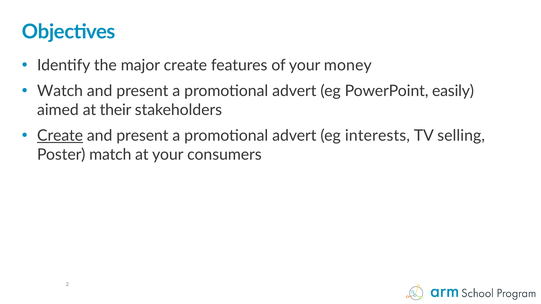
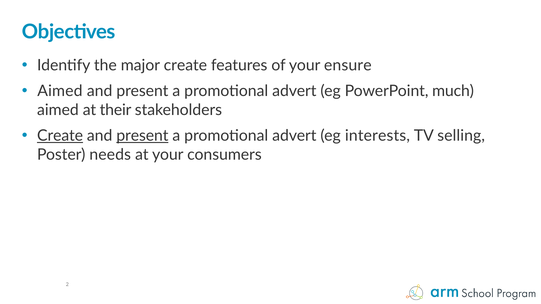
money: money -> ensure
Watch at (60, 91): Watch -> Aimed
easily: easily -> much
present at (142, 136) underline: none -> present
match: match -> needs
